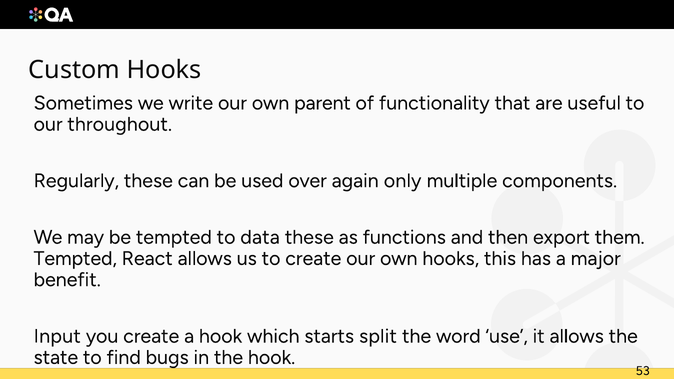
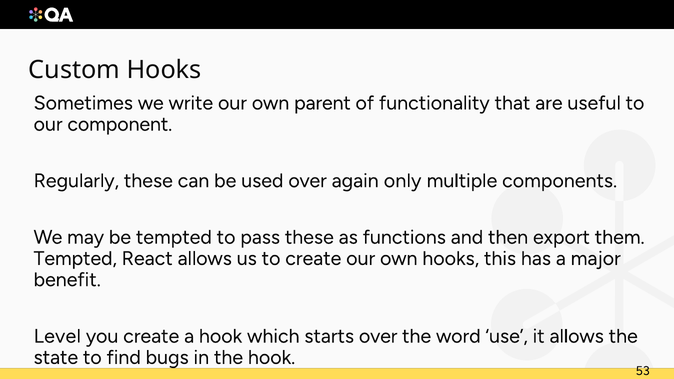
throughout: throughout -> component
data: data -> pass
Input: Input -> Level
starts split: split -> over
